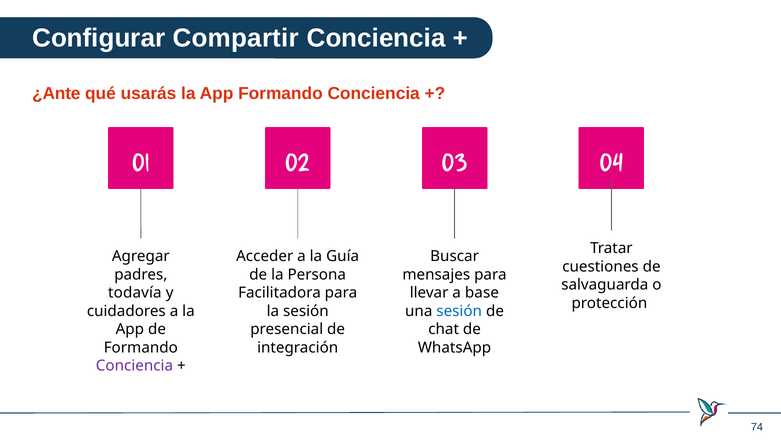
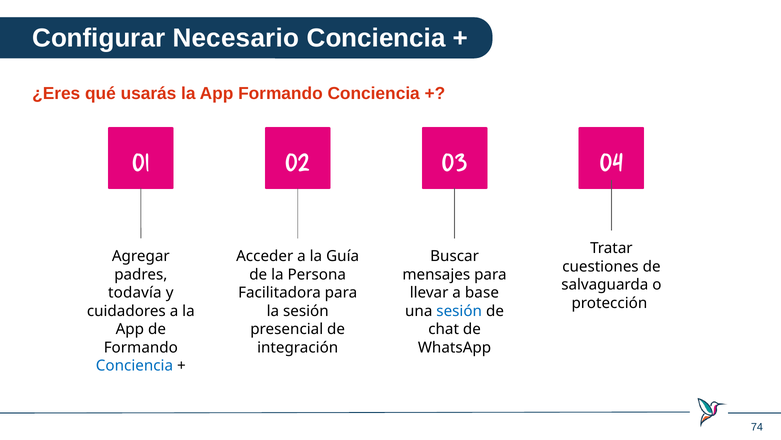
Compartir: Compartir -> Necesario
¿Ante: ¿Ante -> ¿Eres
Conciencia at (134, 365) colour: purple -> blue
